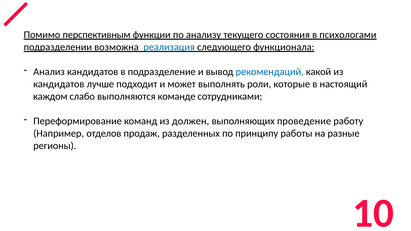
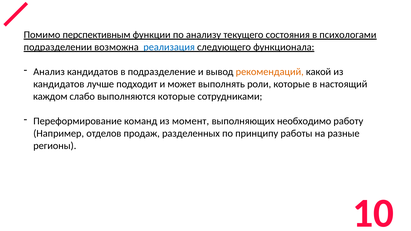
рекомендаций colour: blue -> orange
выполняются команде: команде -> которые
должен: должен -> момент
проведение: проведение -> необходимо
